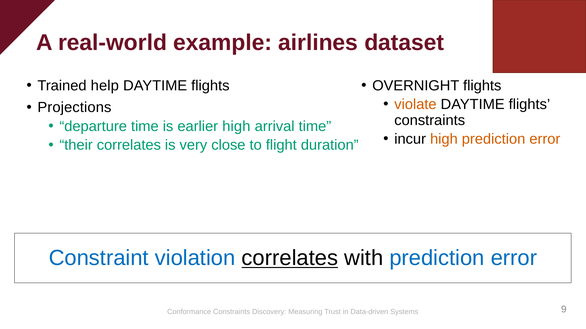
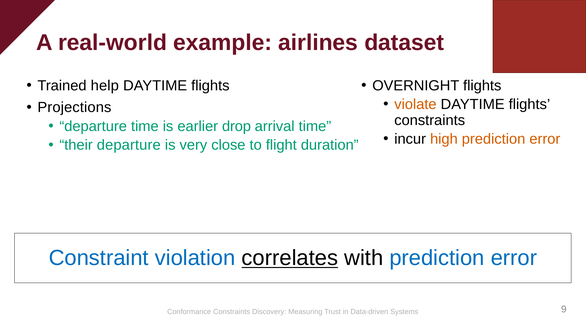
earlier high: high -> drop
their correlates: correlates -> departure
